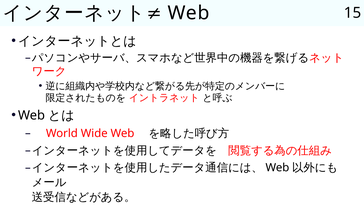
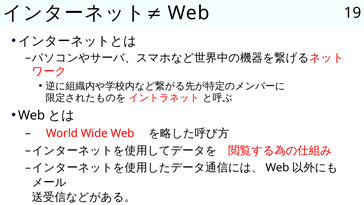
15: 15 -> 19
